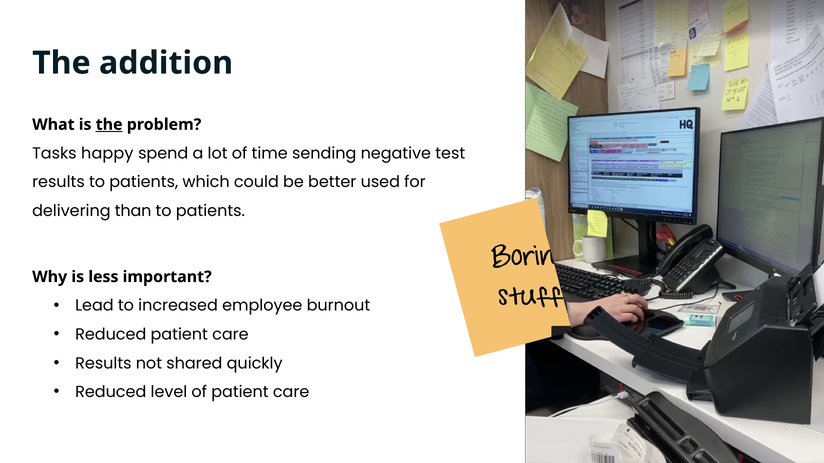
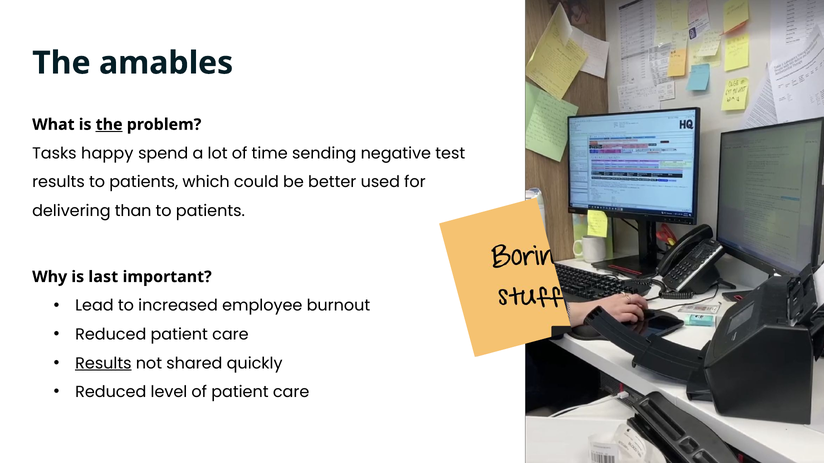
addition: addition -> amables
less: less -> last
Results at (103, 364) underline: none -> present
